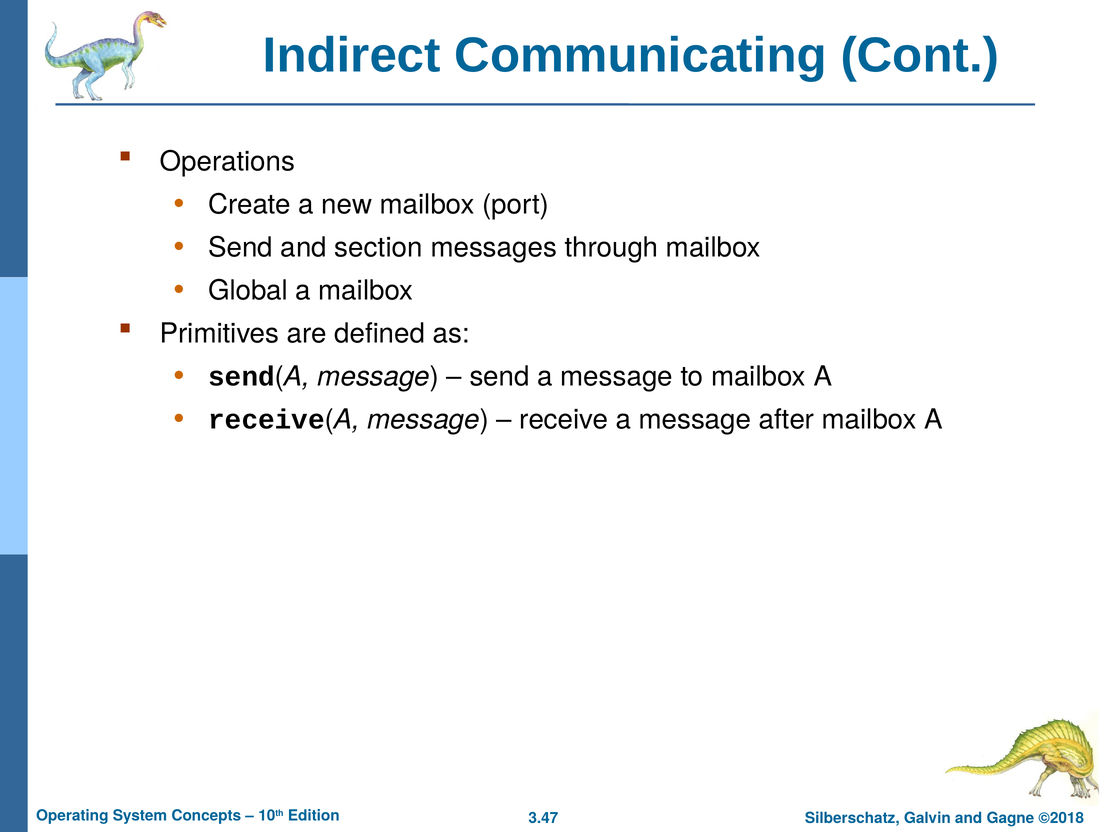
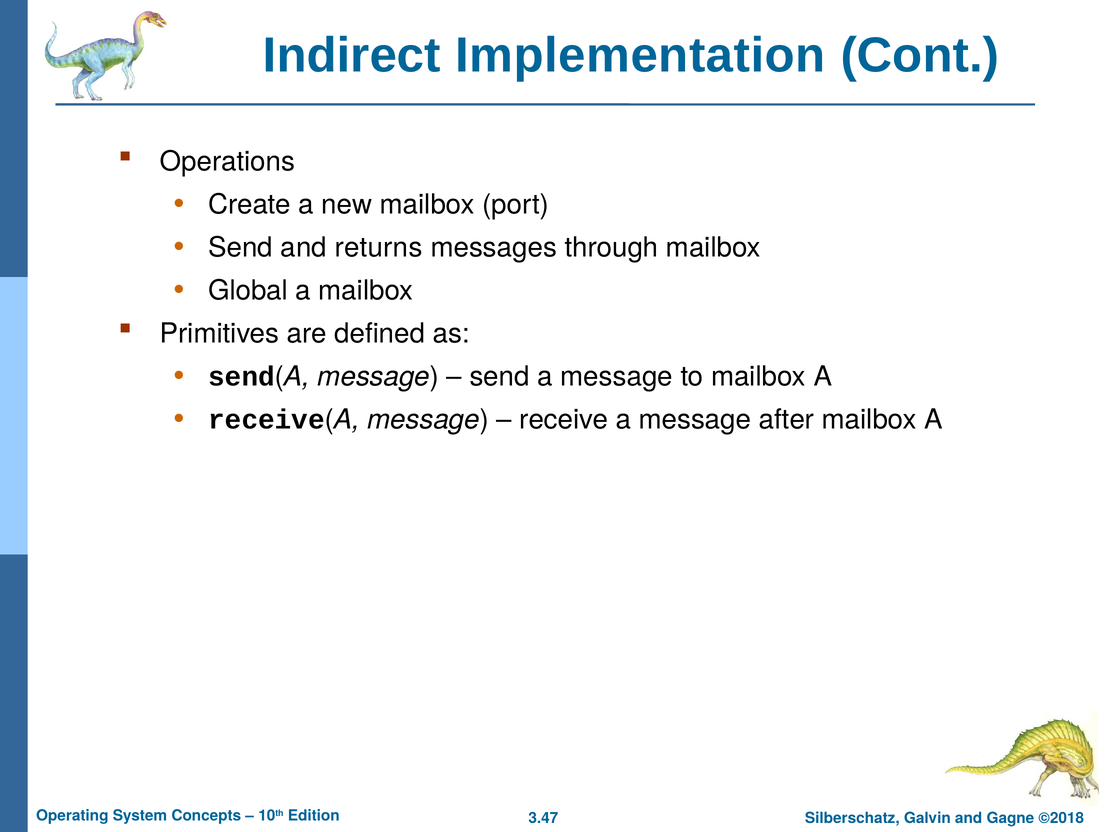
Communicating: Communicating -> Implementation
section: section -> returns
